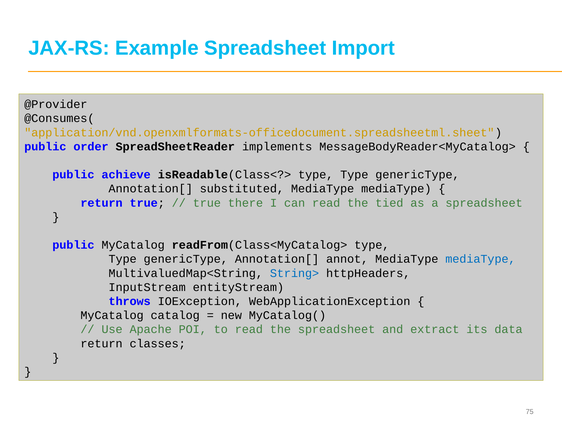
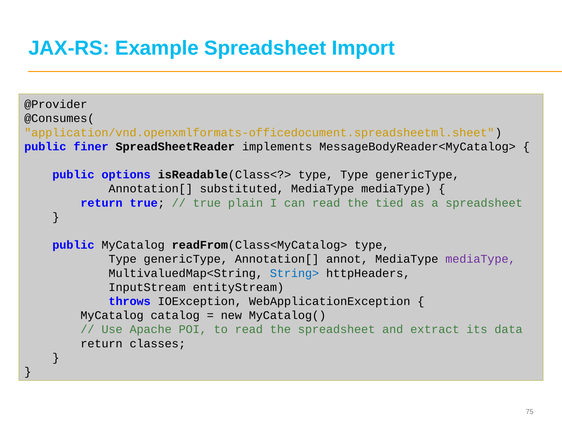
order: order -> finer
achieve: achieve -> options
there: there -> plain
mediaType at (480, 259) colour: blue -> purple
